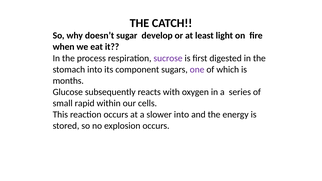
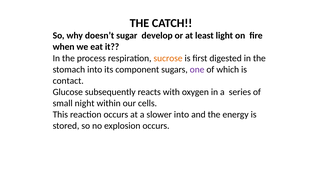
sucrose colour: purple -> orange
months: months -> contact
rapid: rapid -> night
